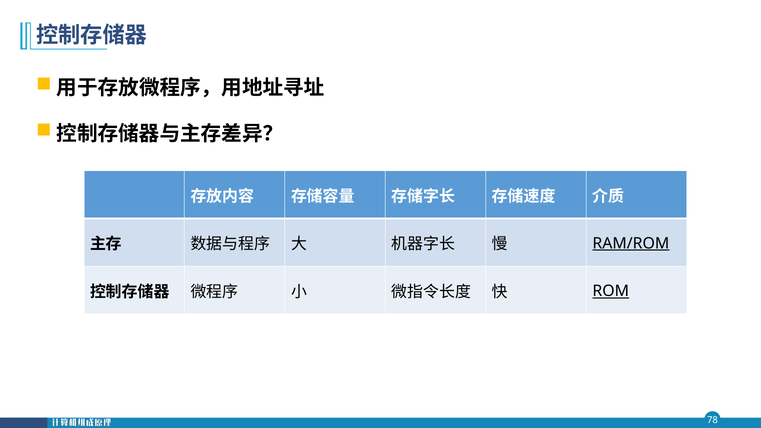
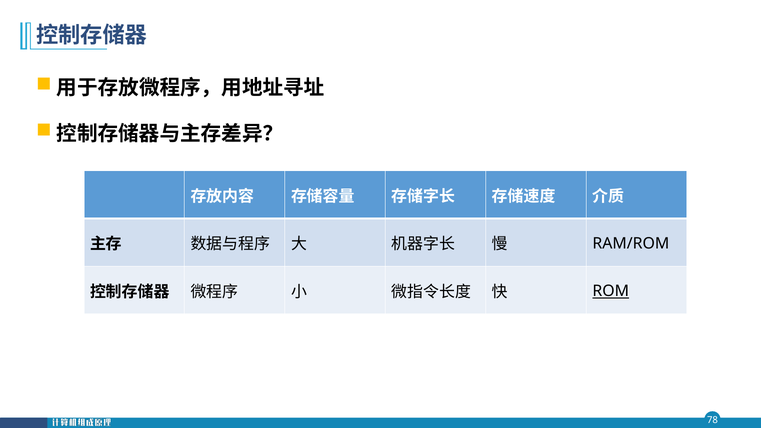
RAM/ROM underline: present -> none
